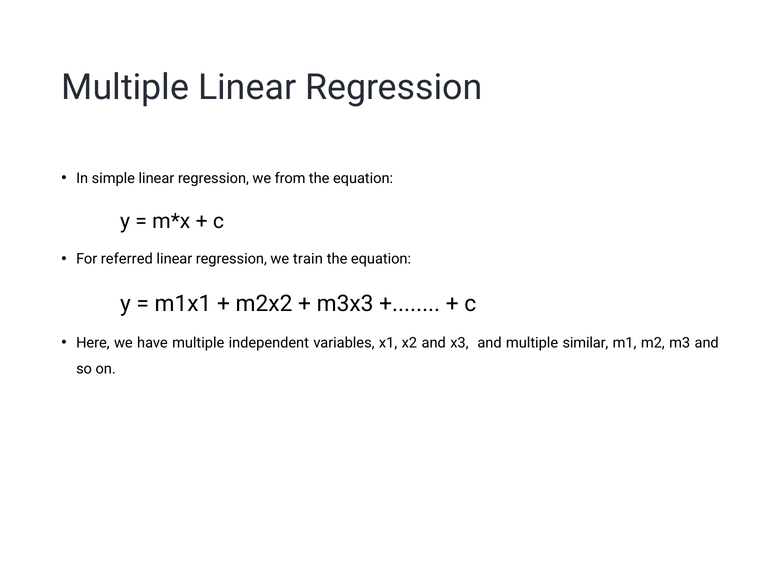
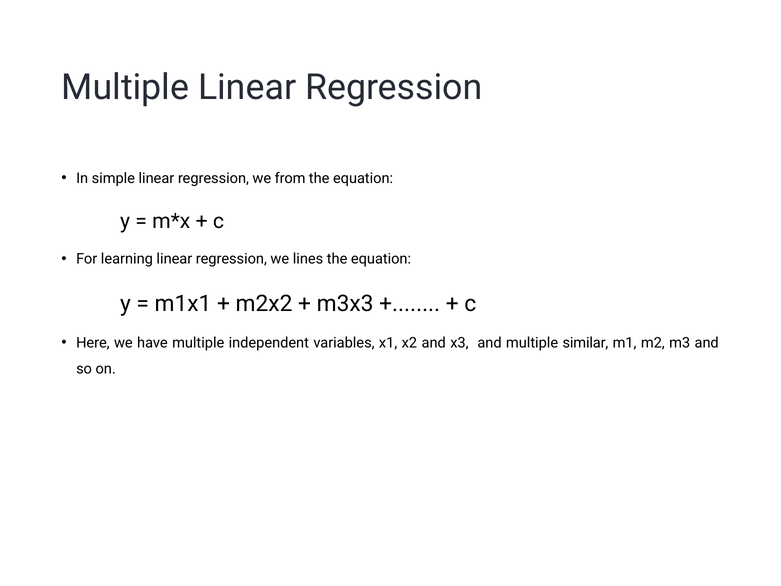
referred: referred -> learning
train: train -> lines
